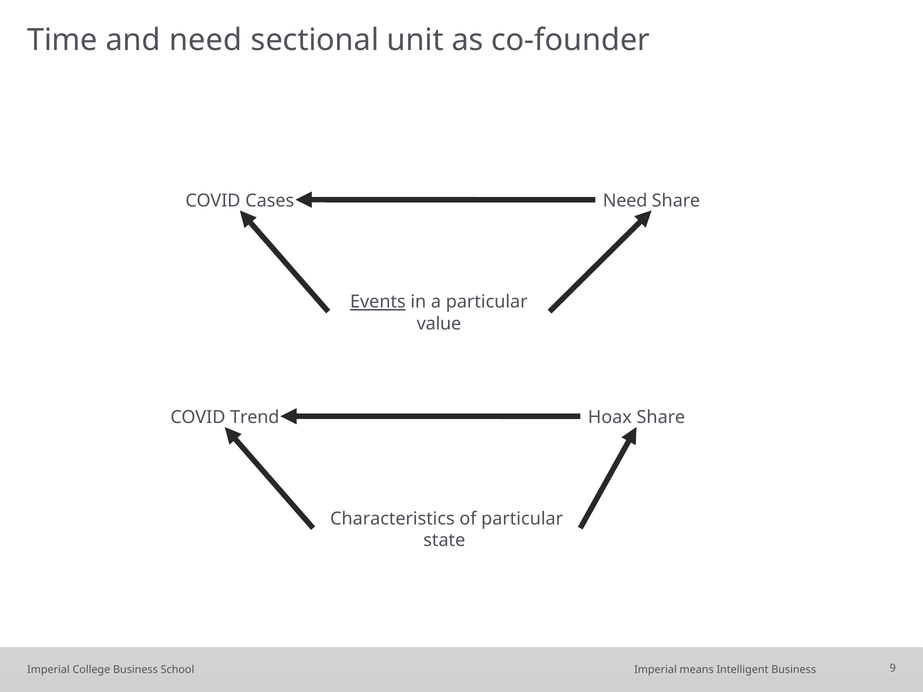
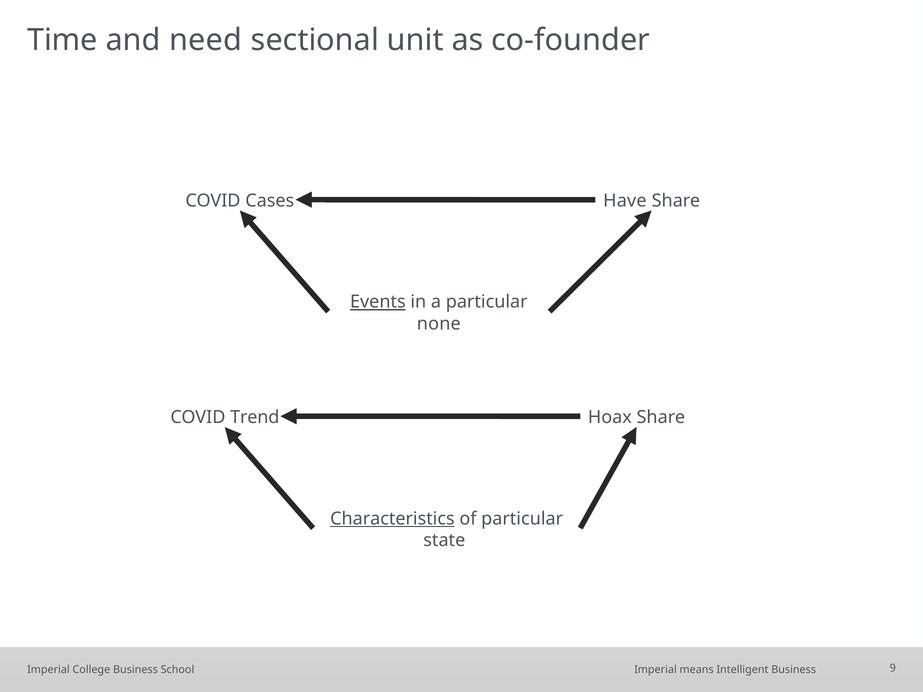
Cases Need: Need -> Have
value: value -> none
Characteristics underline: none -> present
